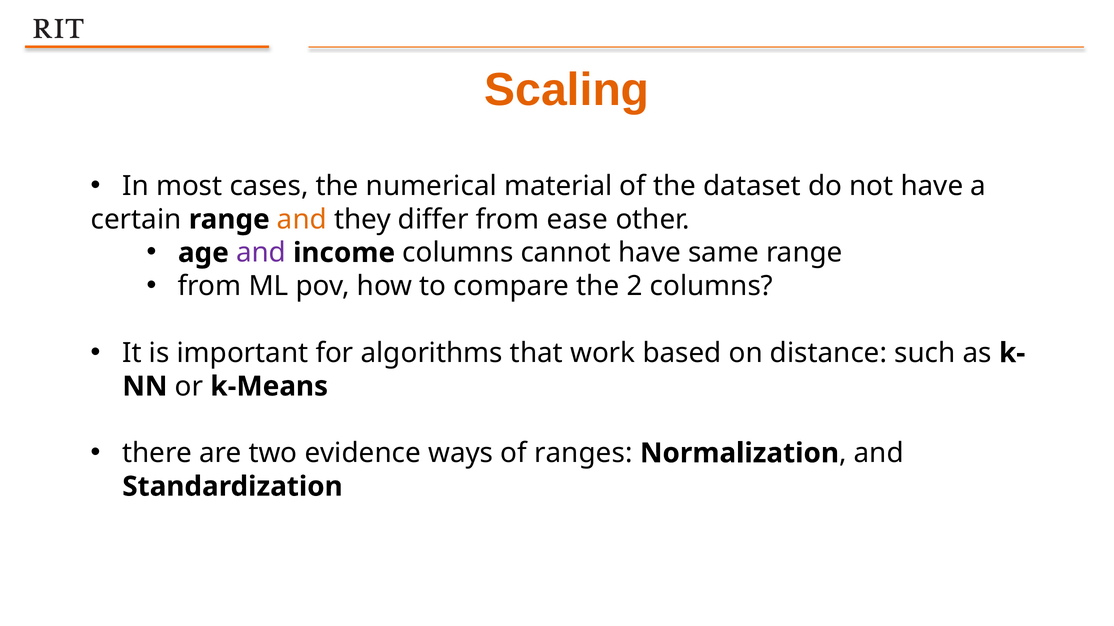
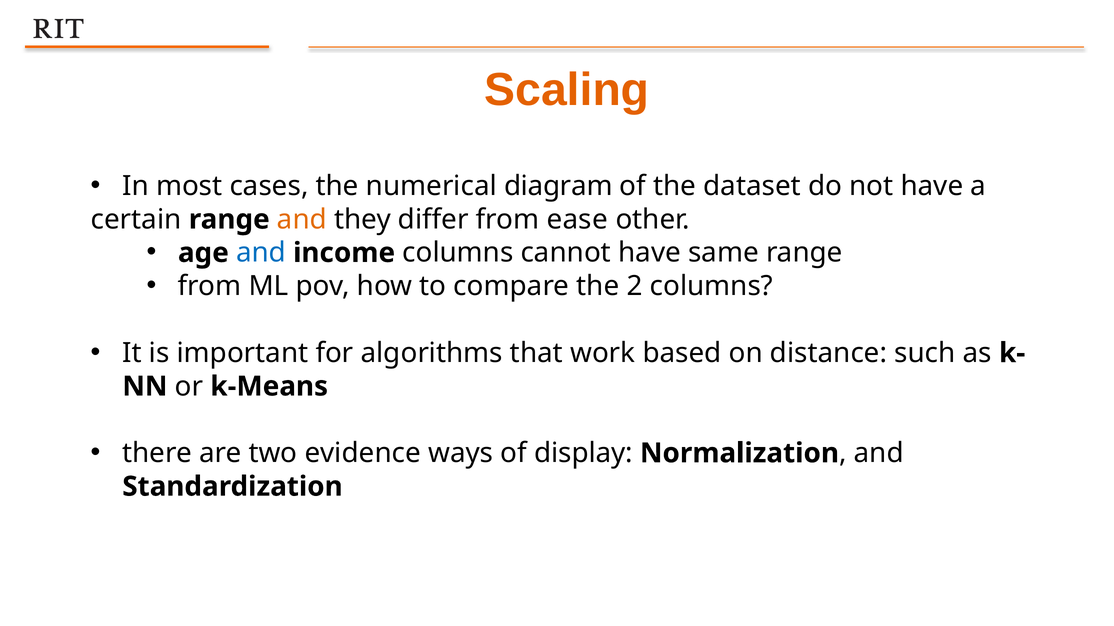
material: material -> diagram
and at (261, 253) colour: purple -> blue
ranges: ranges -> display
